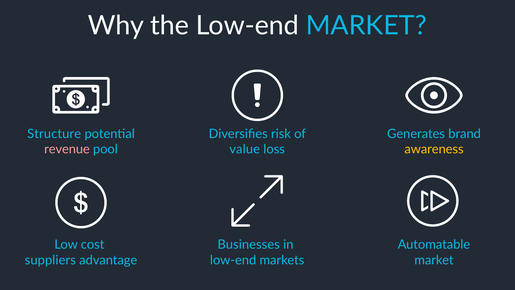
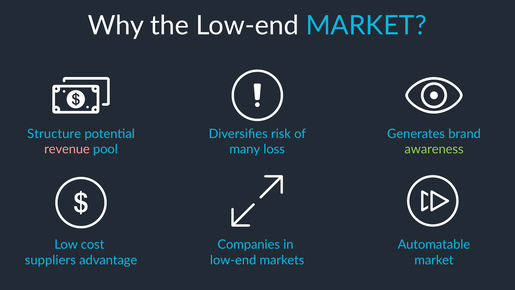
value: value -> many
awareness colour: yellow -> light green
Businesses: Businesses -> Companies
